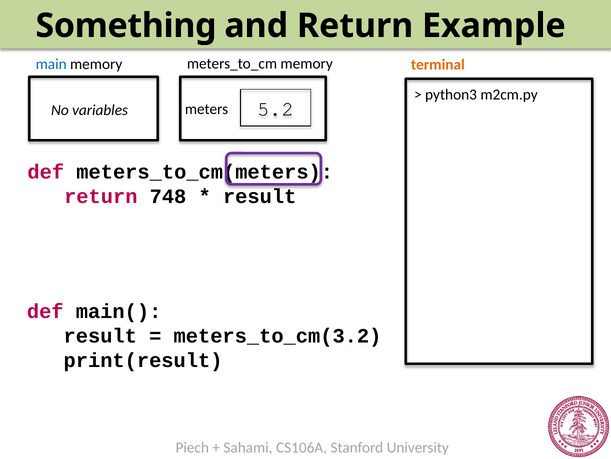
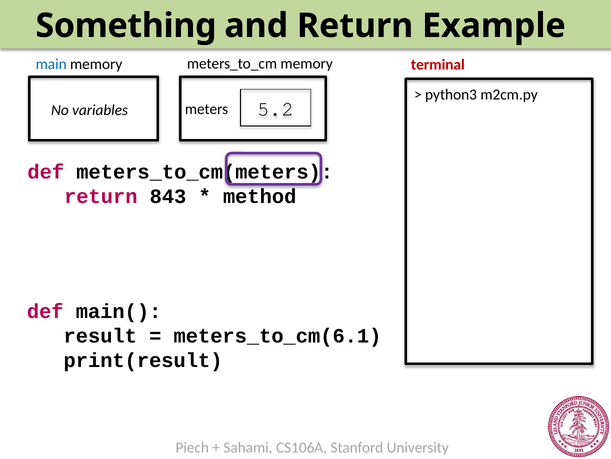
terminal colour: orange -> red
748: 748 -> 843
result at (260, 196): result -> method
meters_to_cm(3.2: meters_to_cm(3.2 -> meters_to_cm(6.1
